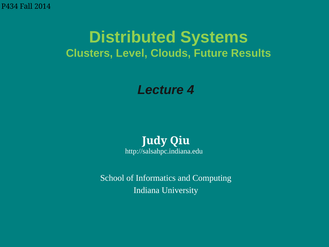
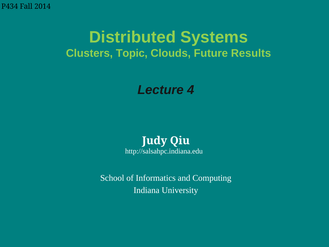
Level: Level -> Topic
